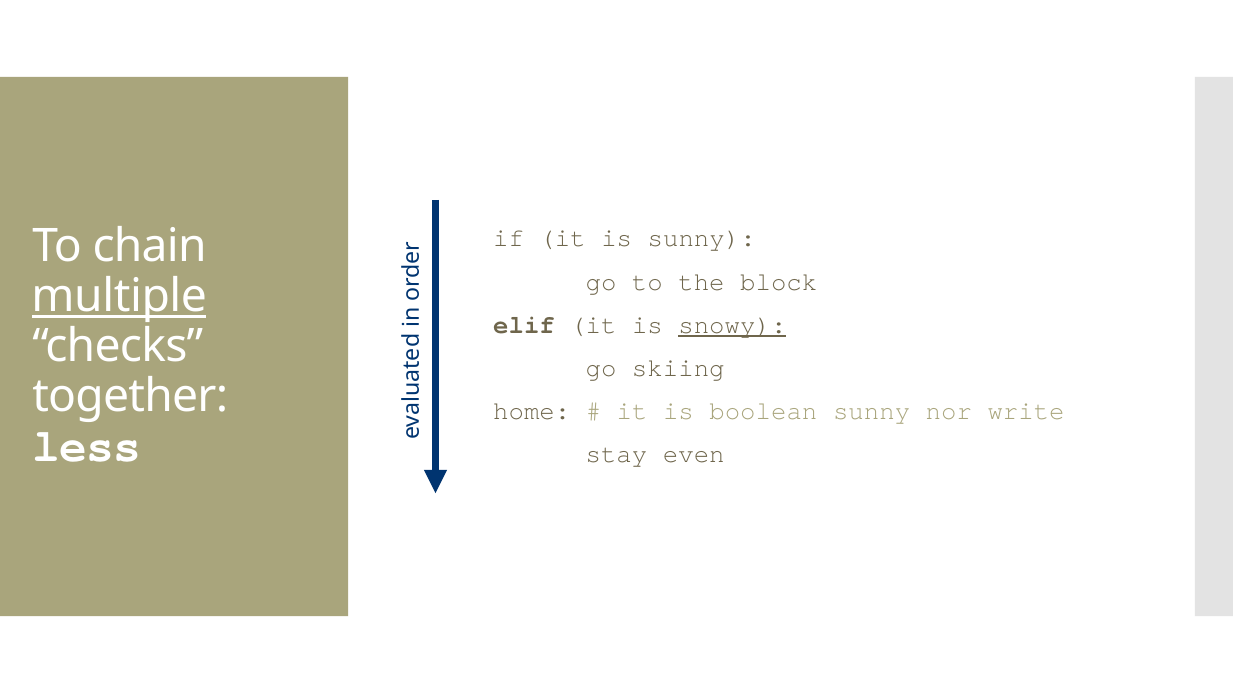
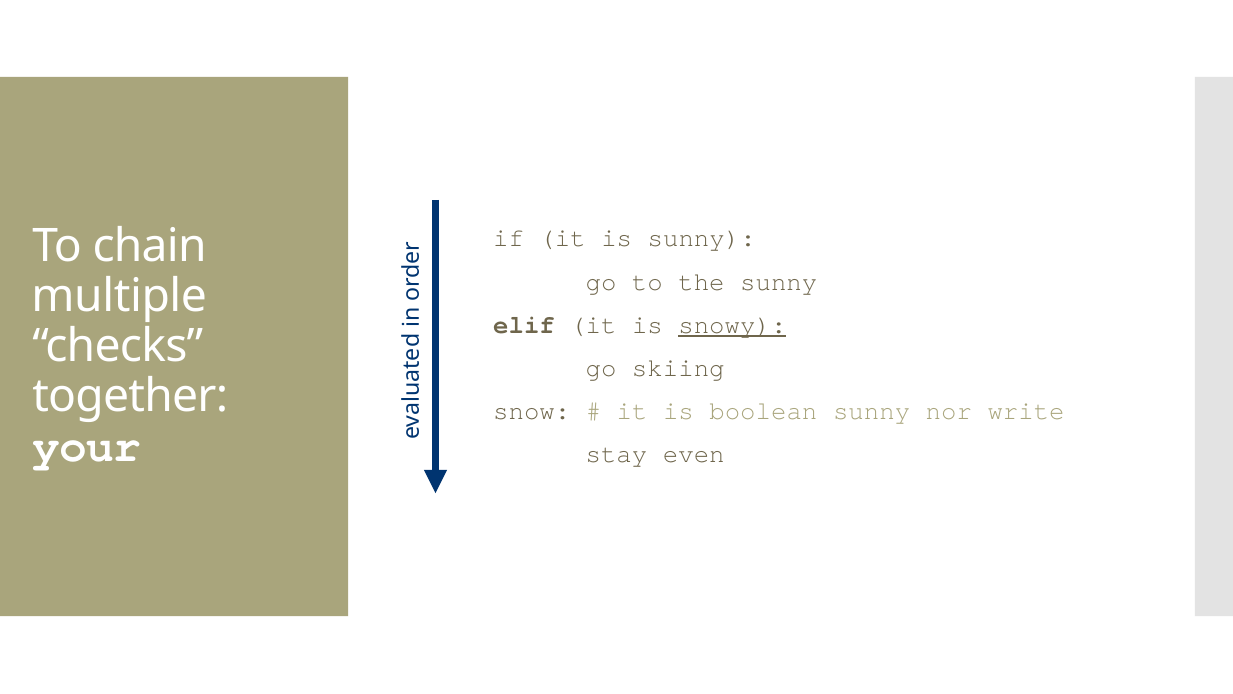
the block: block -> sunny
multiple underline: present -> none
home: home -> snow
less: less -> your
